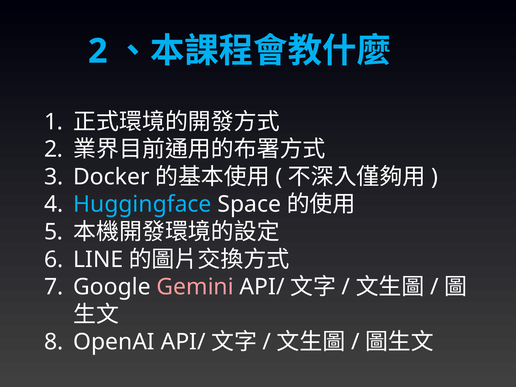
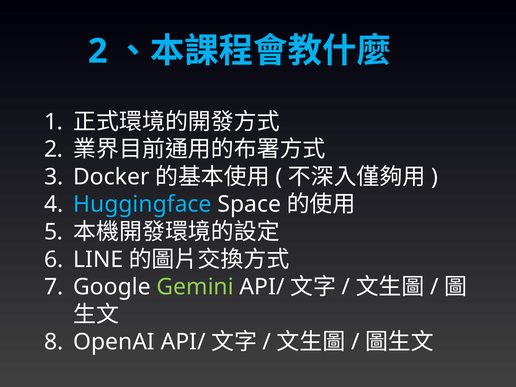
Gemini colour: pink -> light green
